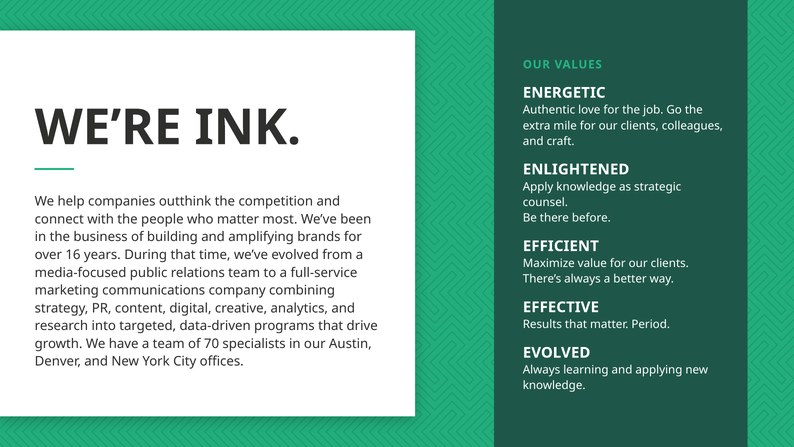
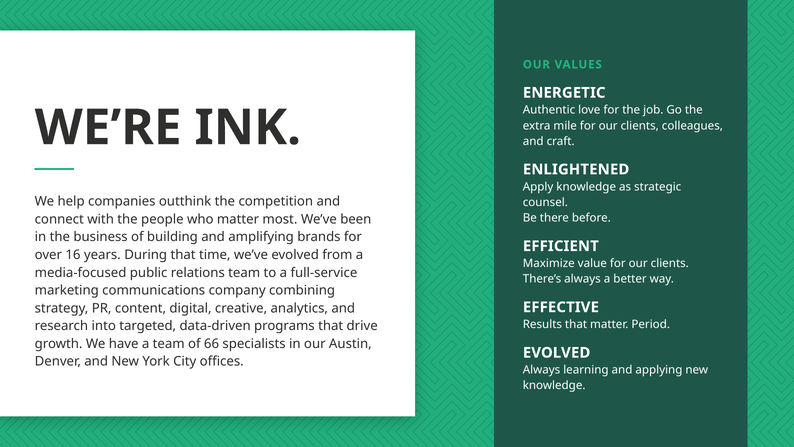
70: 70 -> 66
